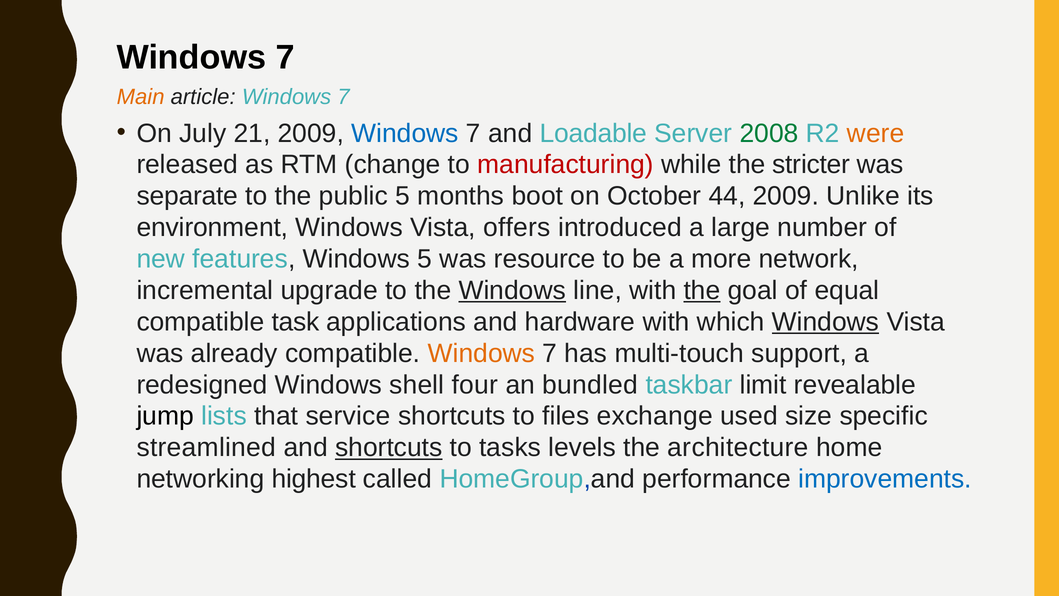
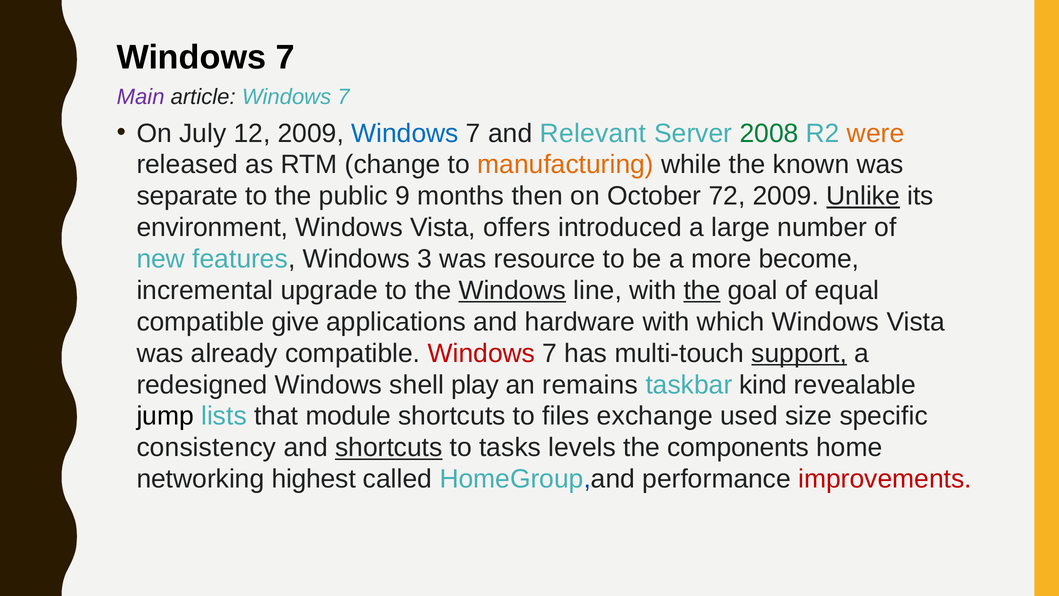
Main colour: orange -> purple
21: 21 -> 12
Loadable: Loadable -> Relevant
manufacturing colour: red -> orange
stricter: stricter -> known
public 5: 5 -> 9
boot: boot -> then
44: 44 -> 72
Unlike underline: none -> present
Windows 5: 5 -> 3
network: network -> become
task: task -> give
Windows at (826, 322) underline: present -> none
Windows at (481, 353) colour: orange -> red
support underline: none -> present
four: four -> play
bundled: bundled -> remains
limit: limit -> kind
service: service -> module
streamlined: streamlined -> consistency
architecture: architecture -> components
improvements colour: blue -> red
